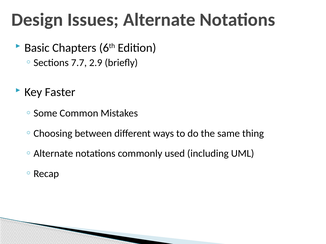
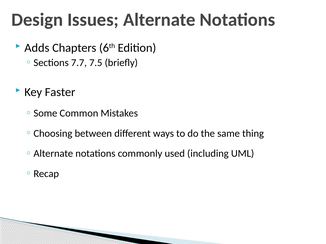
Basic: Basic -> Adds
2.9: 2.9 -> 7.5
